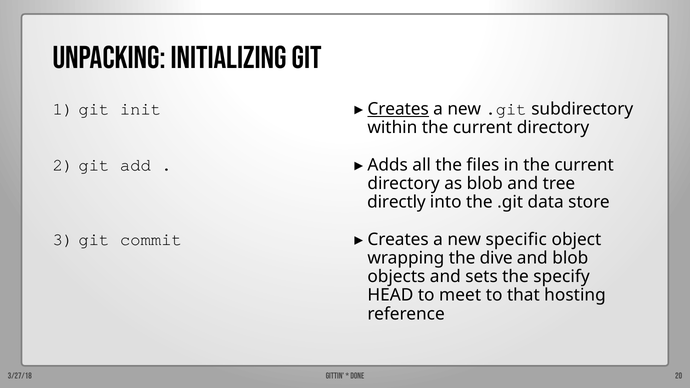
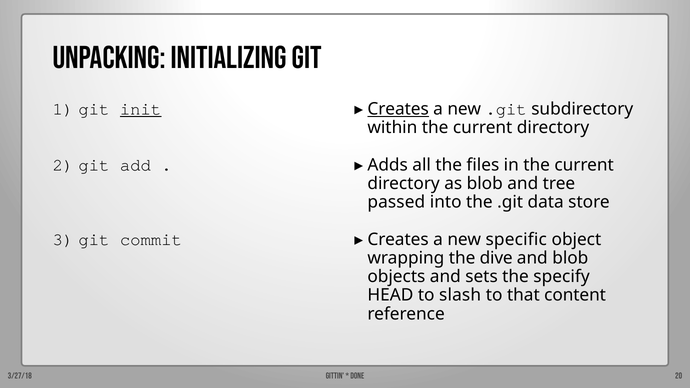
init underline: none -> present
directly: directly -> passed
meet: meet -> slash
hosting: hosting -> content
